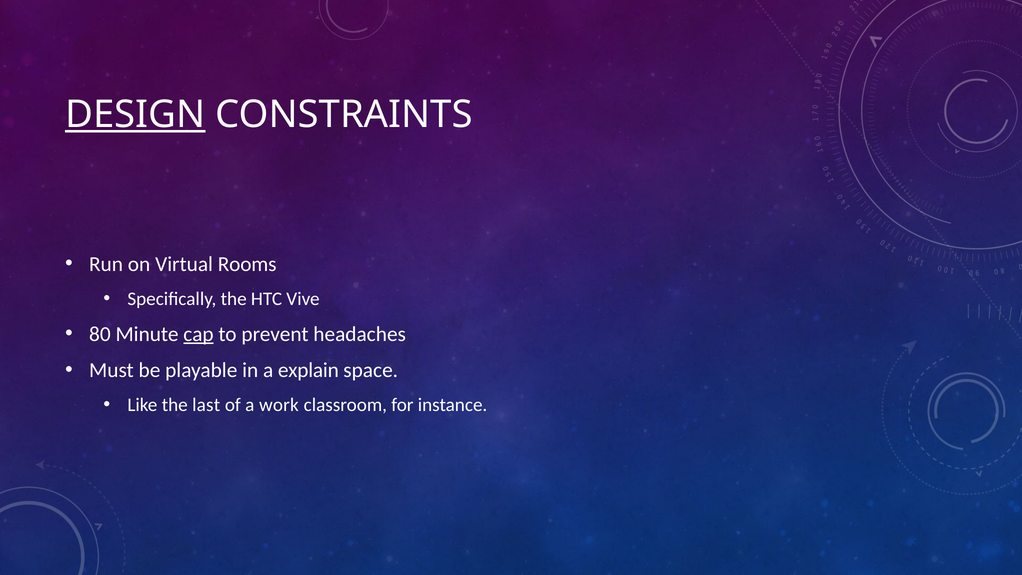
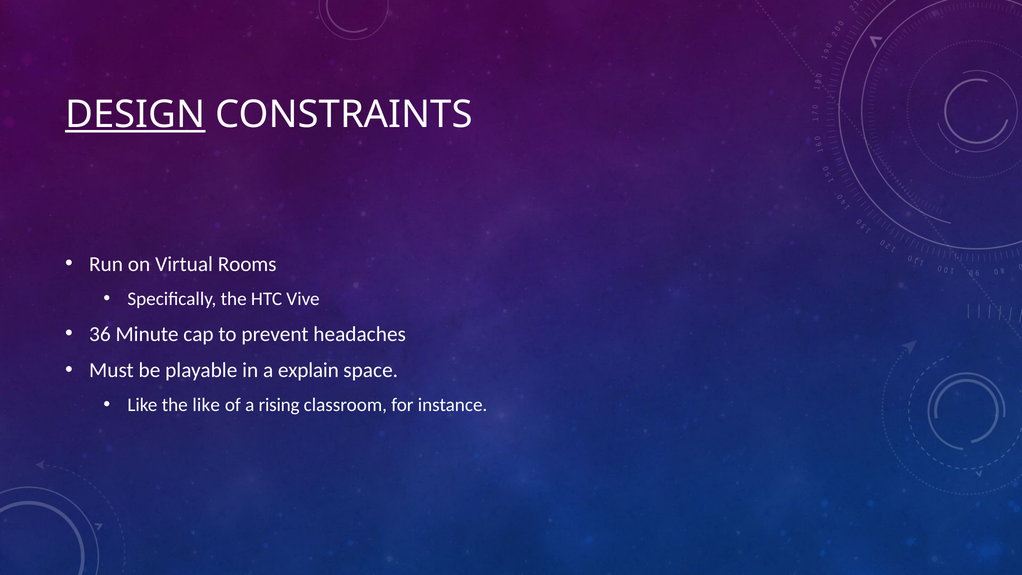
80: 80 -> 36
cap underline: present -> none
the last: last -> like
work: work -> rising
